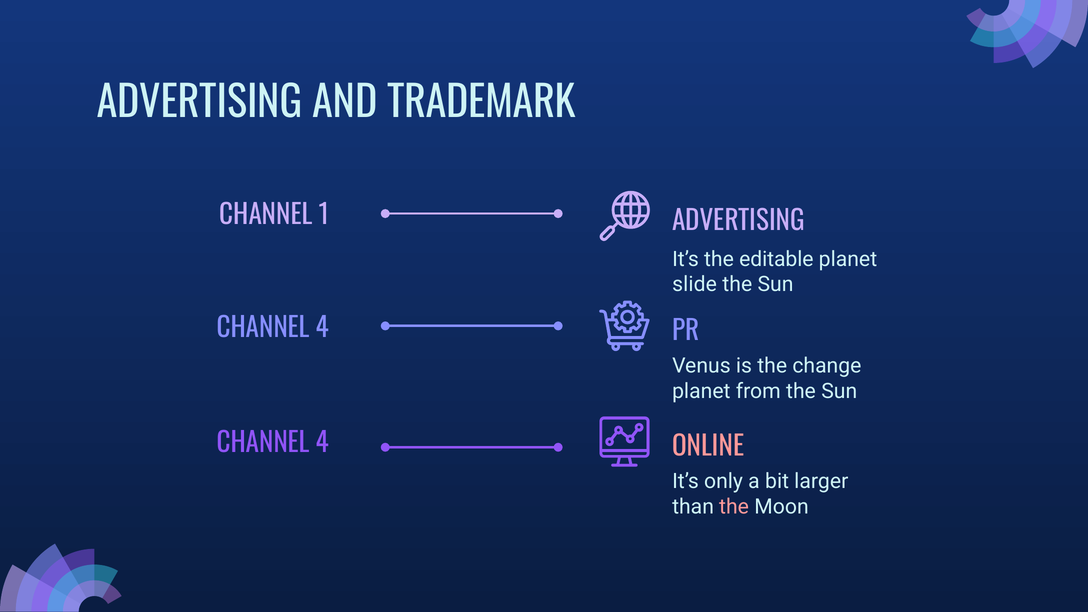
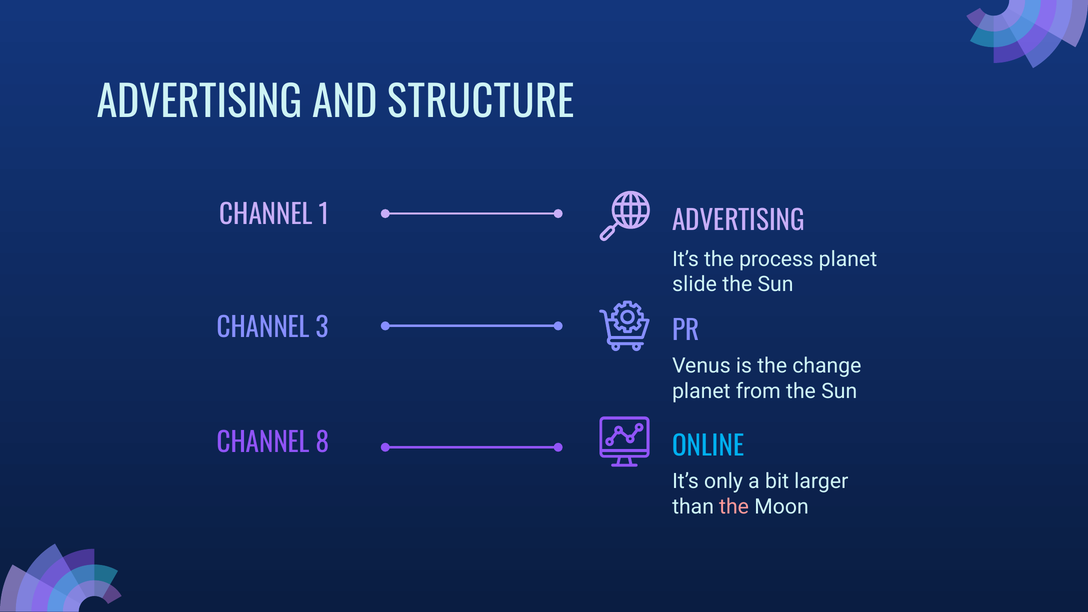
TRADEMARK: TRADEMARK -> STRUCTURE
editable: editable -> process
4 at (323, 328): 4 -> 3
4 at (323, 444): 4 -> 8
ONLINE colour: pink -> light blue
